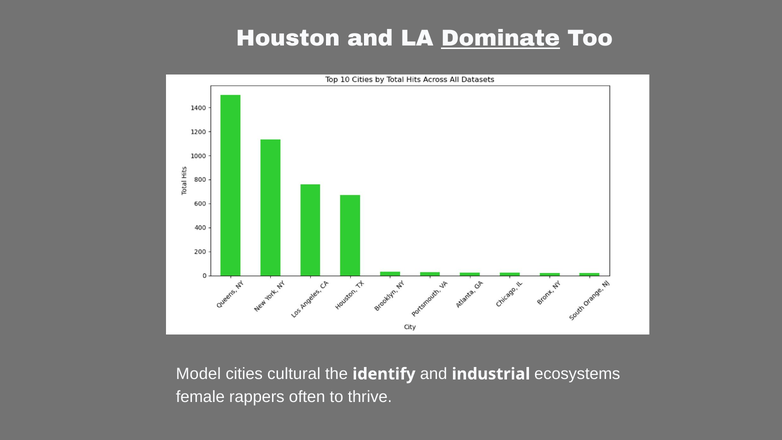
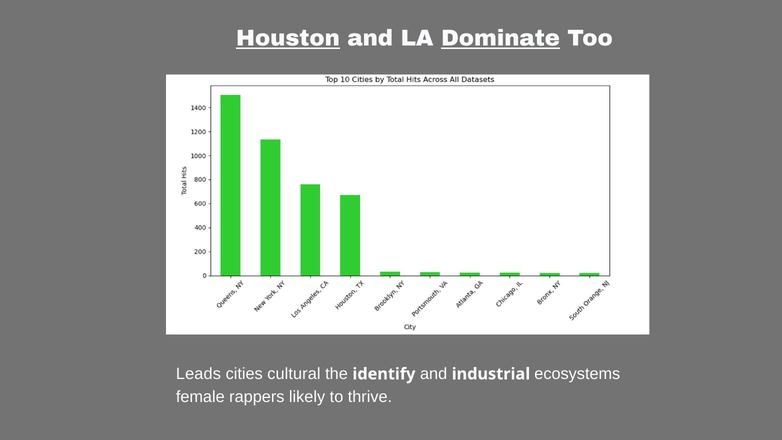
Houston underline: none -> present
Model: Model -> Leads
often: often -> likely
